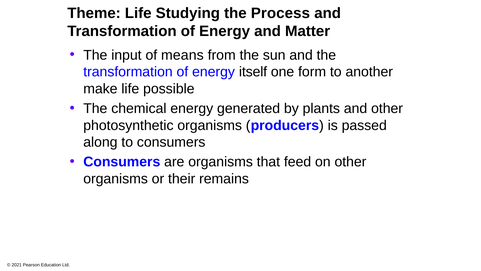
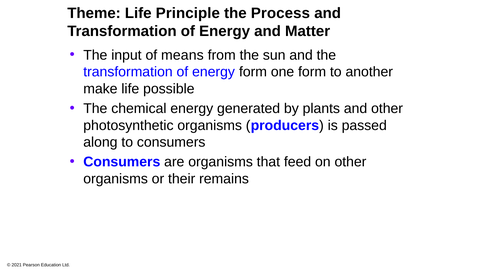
Studying: Studying -> Principle
energy itself: itself -> form
